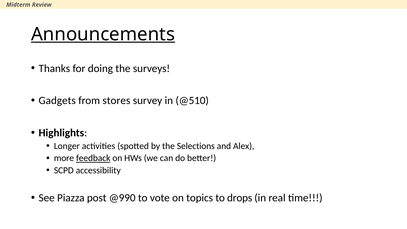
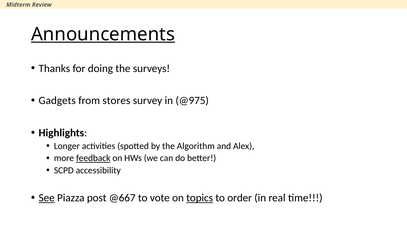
@510: @510 -> @975
Selections: Selections -> Algorithm
See underline: none -> present
@990: @990 -> @667
topics underline: none -> present
drops: drops -> order
